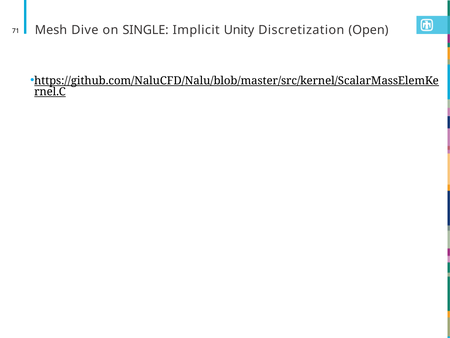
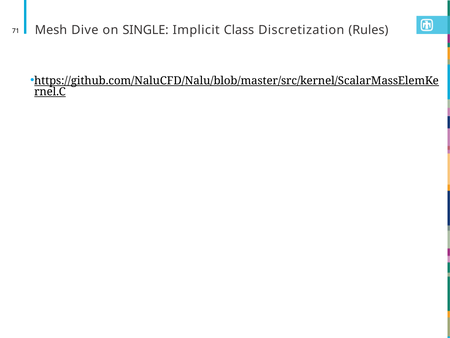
Unity: Unity -> Class
Open: Open -> Rules
